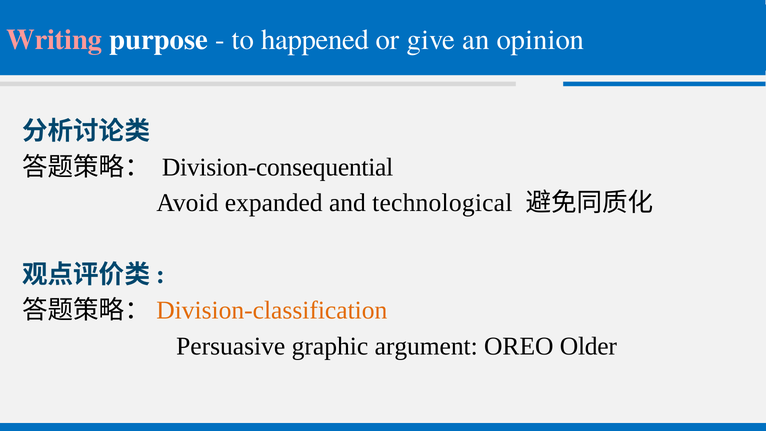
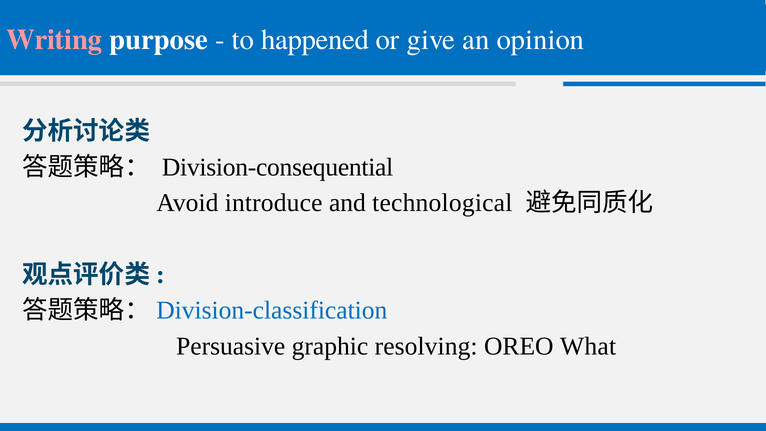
expanded: expanded -> introduce
Division-classification colour: orange -> blue
argument: argument -> resolving
Older: Older -> What
